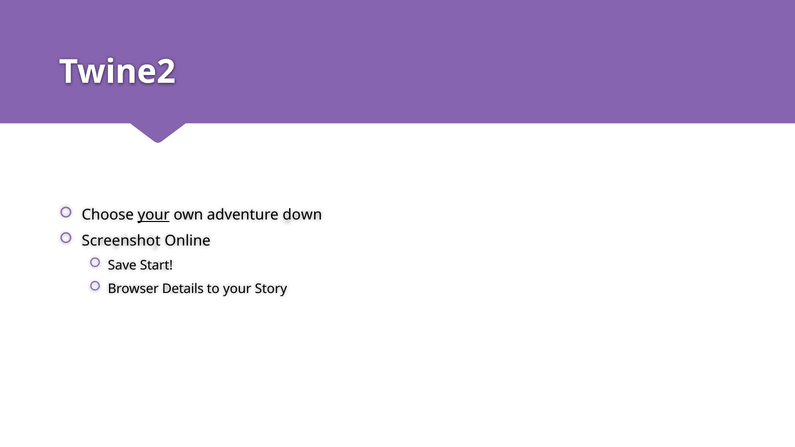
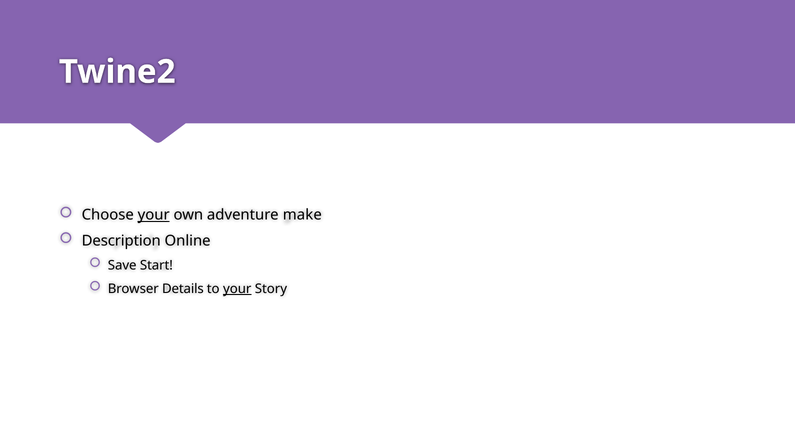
down: down -> make
Screenshot: Screenshot -> Description
your at (237, 289) underline: none -> present
